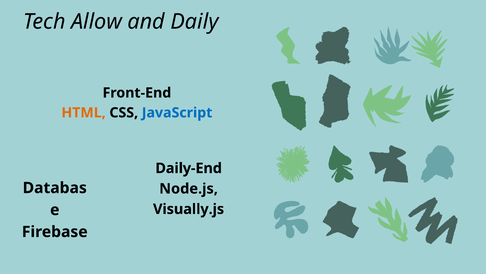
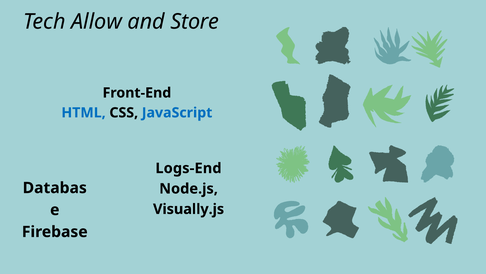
Daily: Daily -> Store
HTML colour: orange -> blue
Daily-End: Daily-End -> Logs-End
